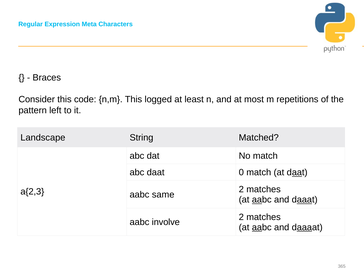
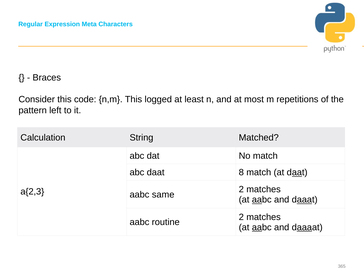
Landscape: Landscape -> Calculation
0: 0 -> 8
involve: involve -> routine
